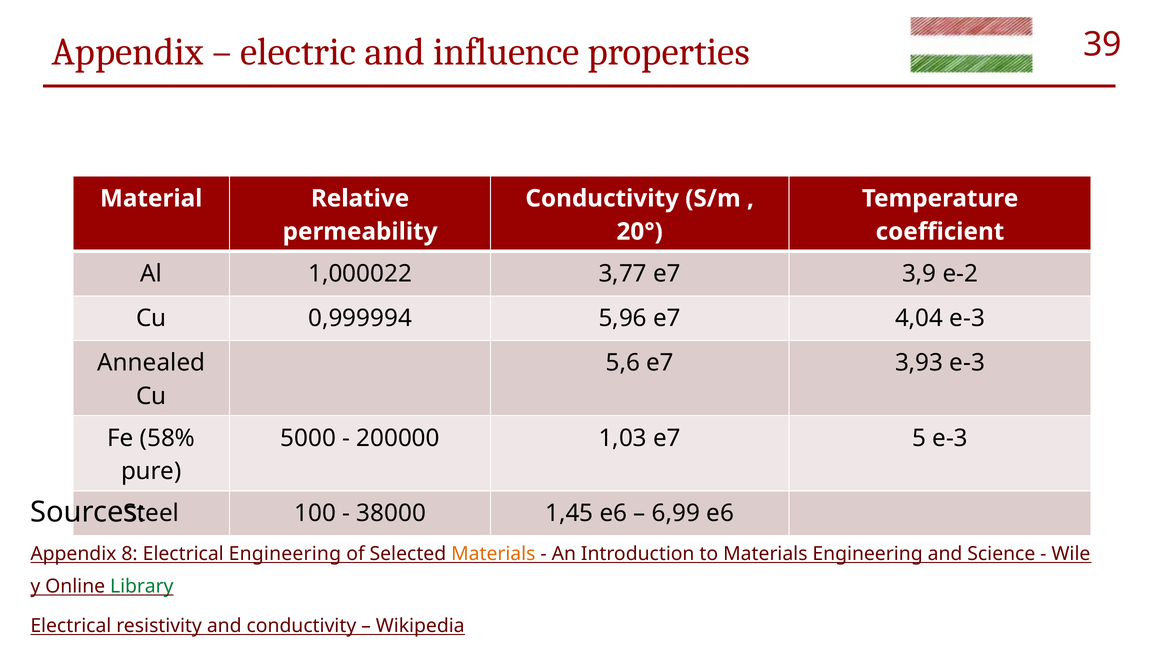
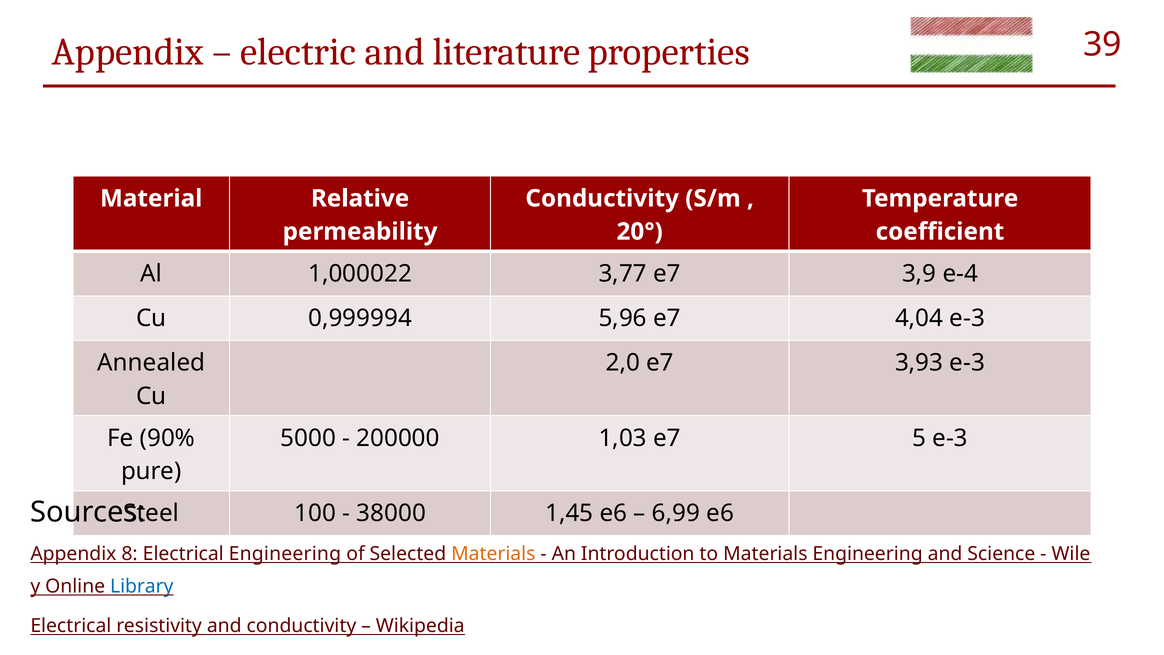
influence: influence -> literature
e-2: e-2 -> e-4
5,6: 5,6 -> 2,0
58%: 58% -> 90%
Library colour: green -> blue
